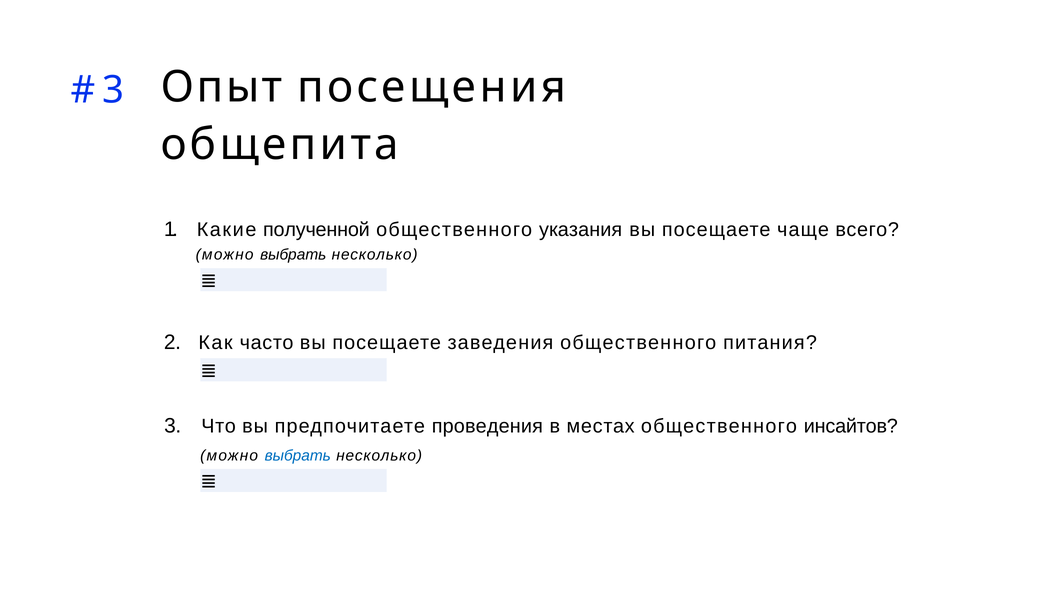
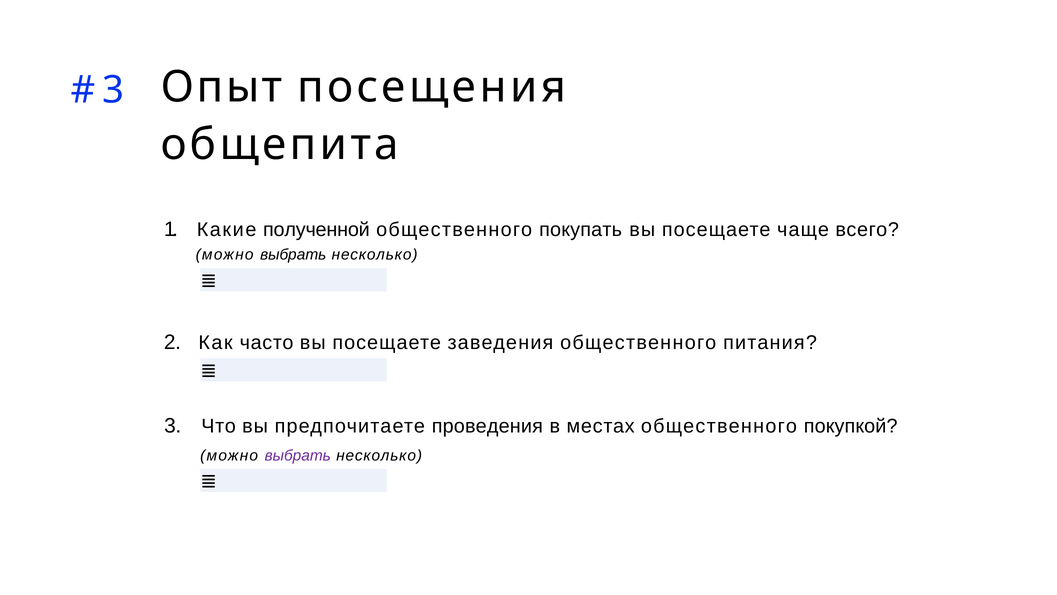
указания: указания -> покупать
инсайтов: инсайтов -> покупкой
выбрать at (298, 455) colour: blue -> purple
